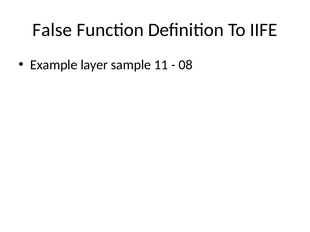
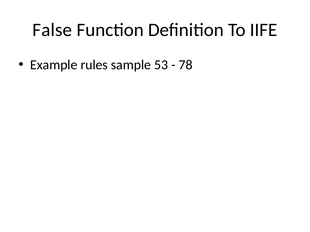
layer: layer -> rules
11: 11 -> 53
08: 08 -> 78
